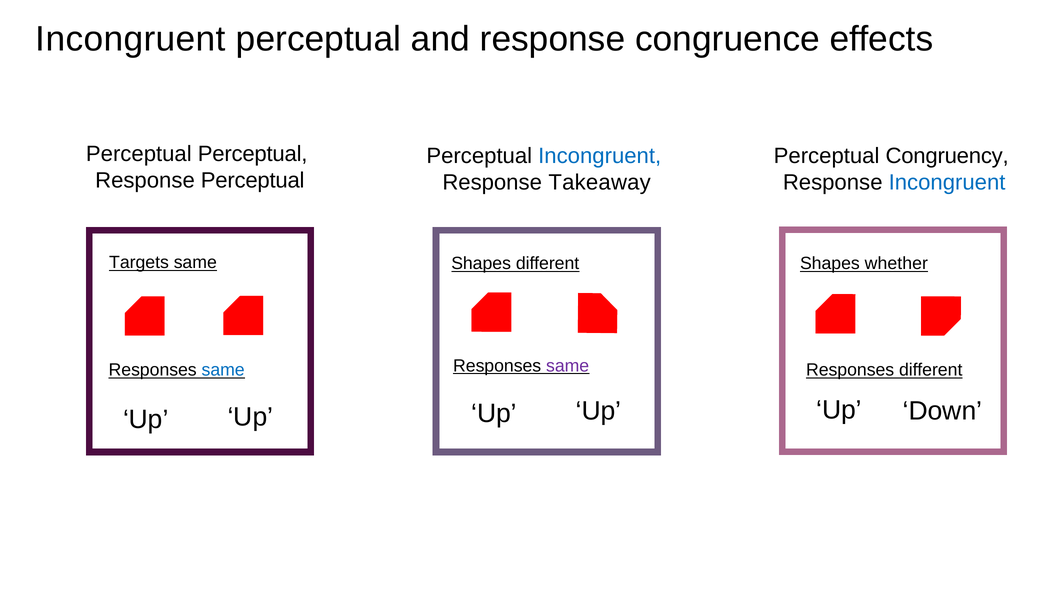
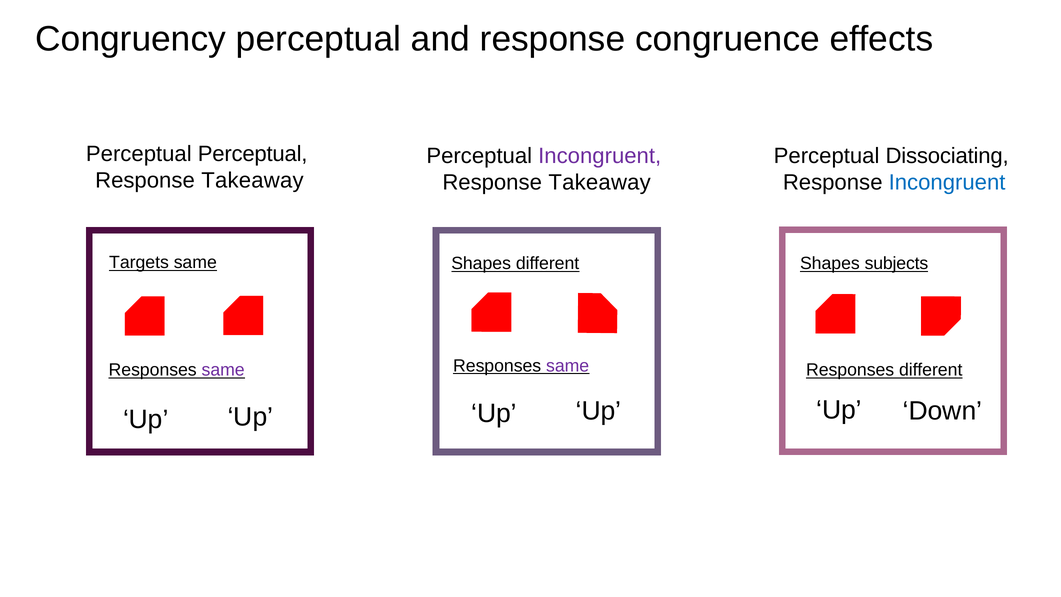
Incongruent at (131, 39): Incongruent -> Congruency
Incongruent at (600, 156) colour: blue -> purple
Congruency: Congruency -> Dissociating
Perceptual at (253, 181): Perceptual -> Takeaway
whether: whether -> subjects
same at (223, 370) colour: blue -> purple
